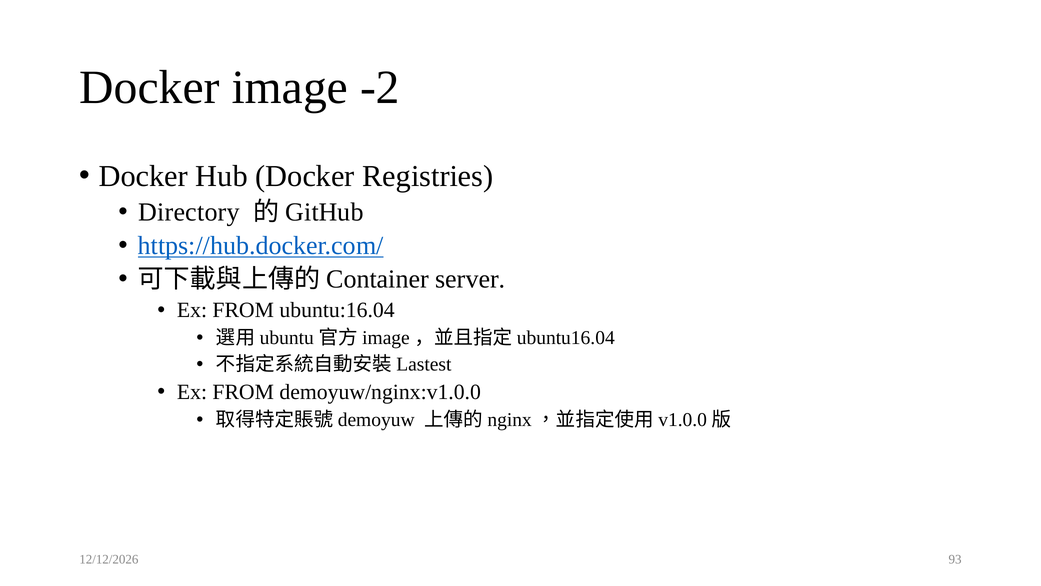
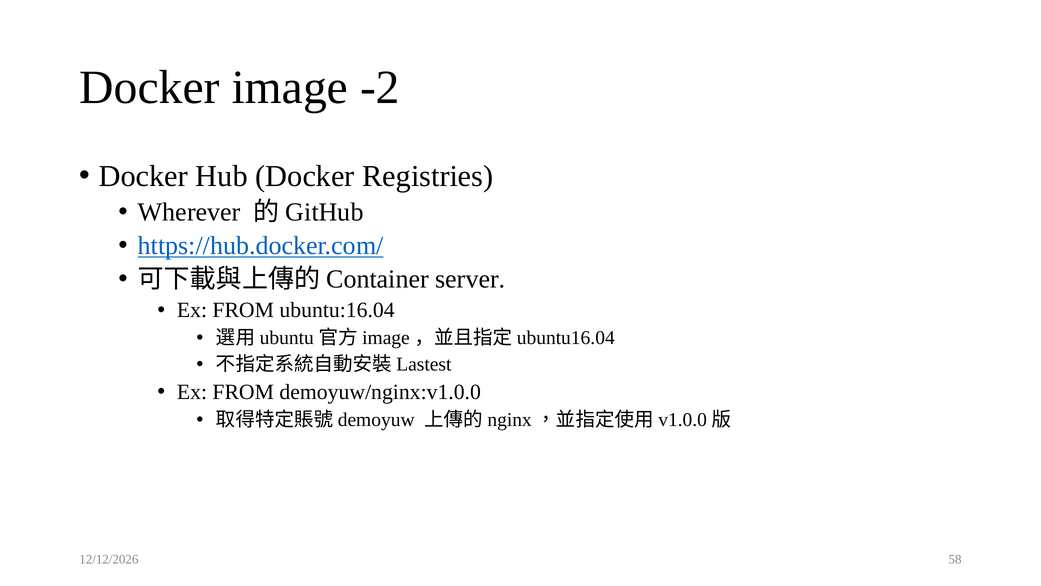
Directory: Directory -> Wherever
93: 93 -> 58
